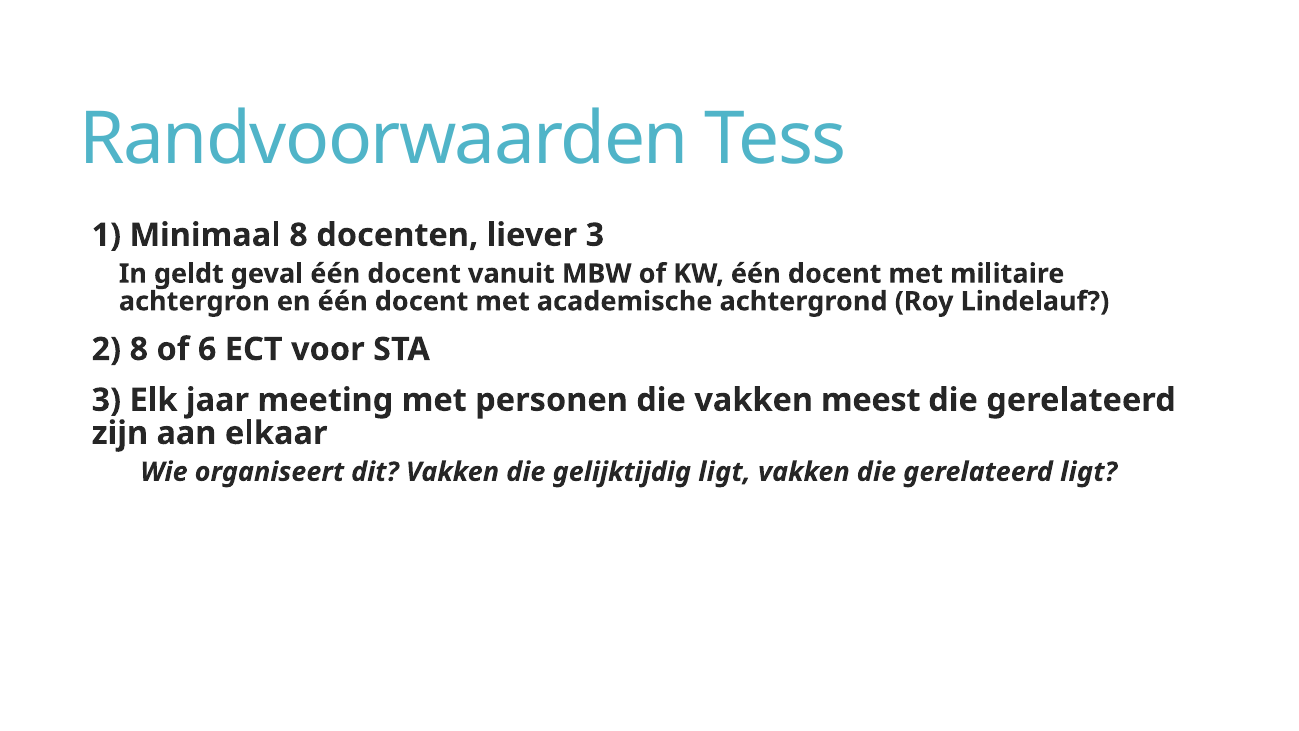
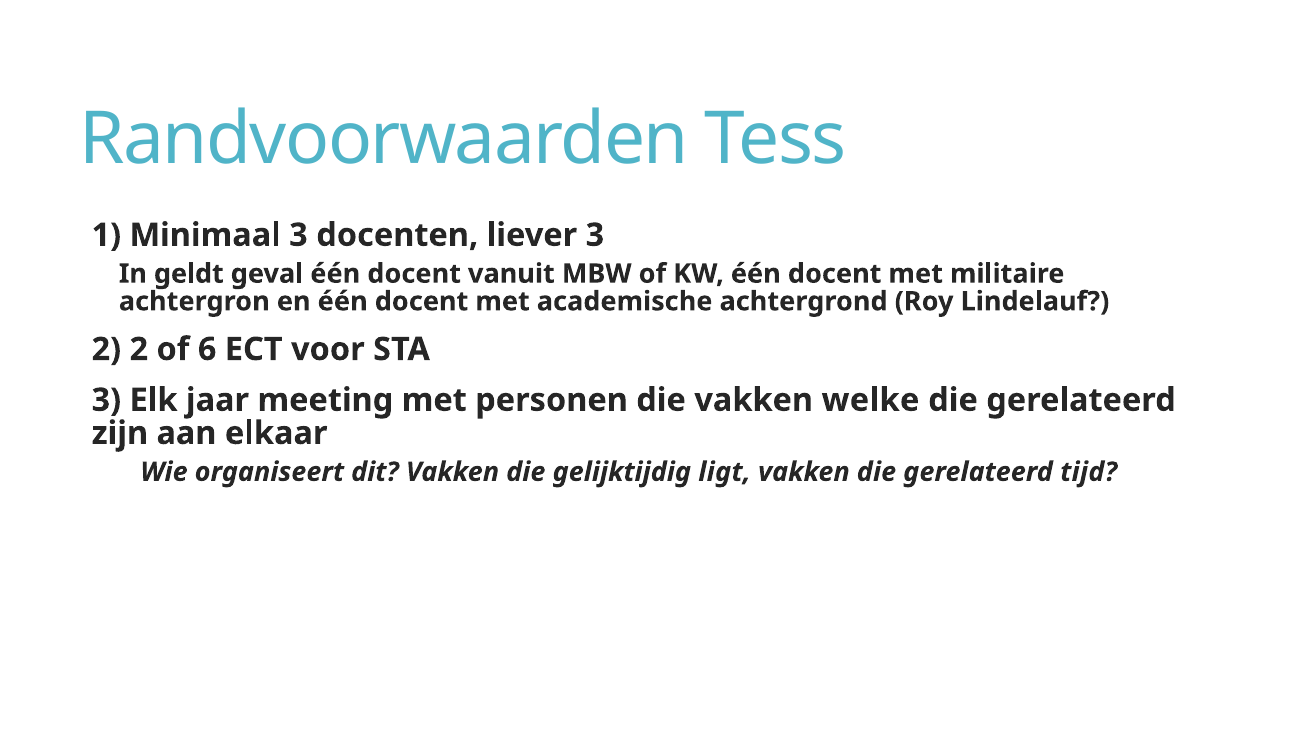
Minimaal 8: 8 -> 3
2 8: 8 -> 2
meest: meest -> welke
gerelateerd ligt: ligt -> tijd
